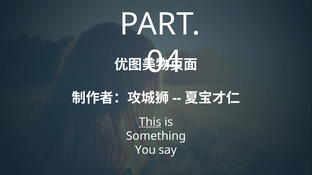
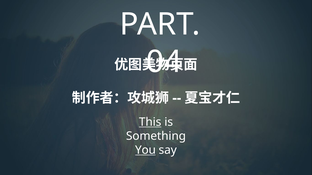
You underline: none -> present
